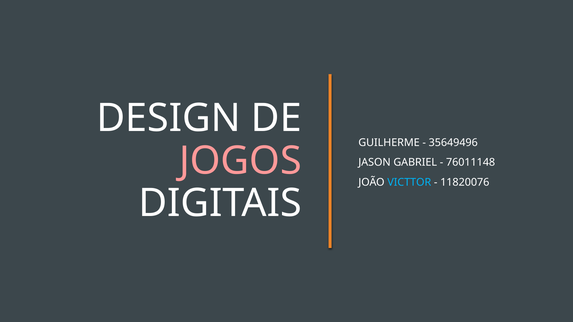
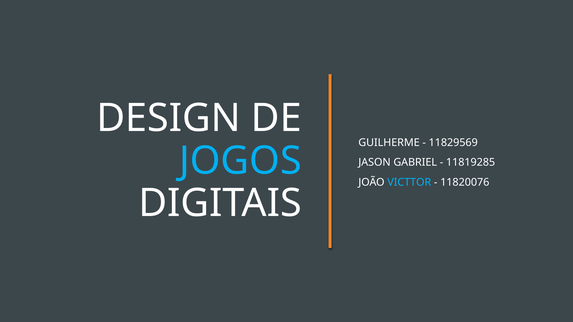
35649496: 35649496 -> 11829569
JOGOS colour: pink -> light blue
76011148: 76011148 -> 11819285
